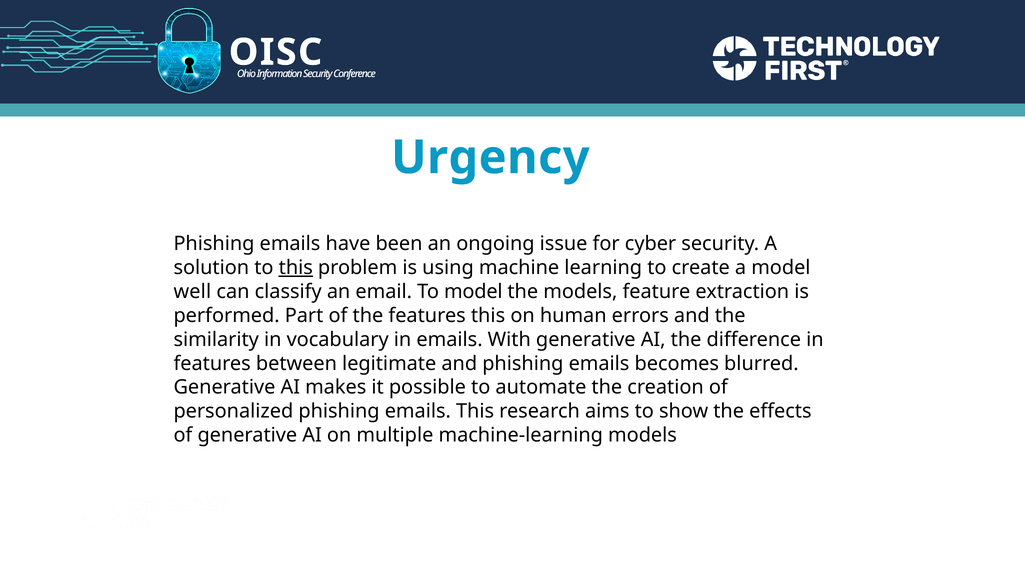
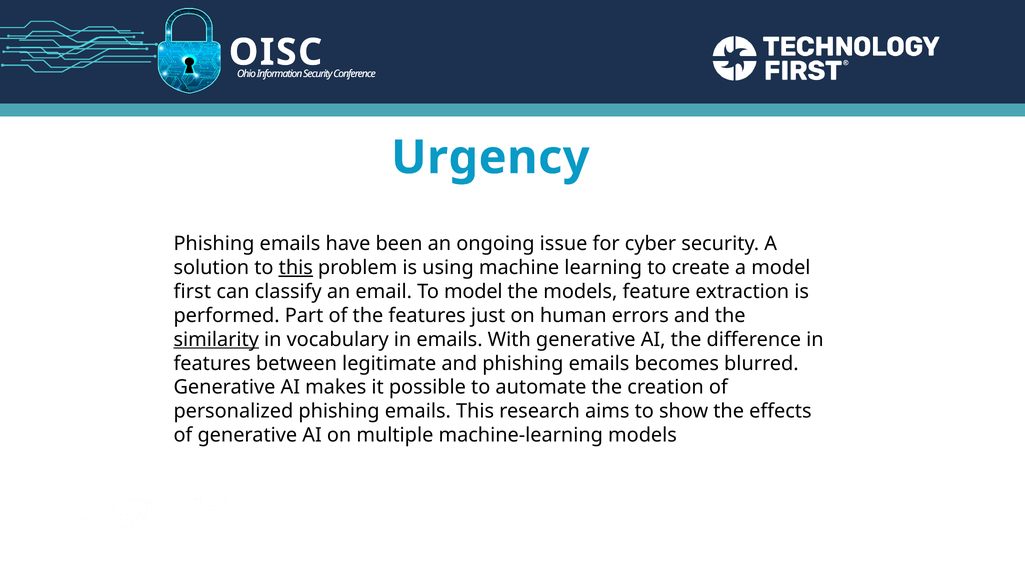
well: well -> first
features this: this -> just
similarity underline: none -> present
